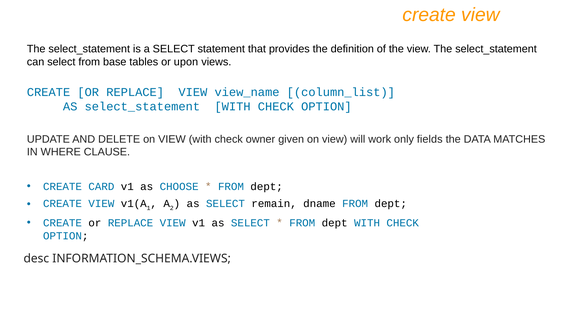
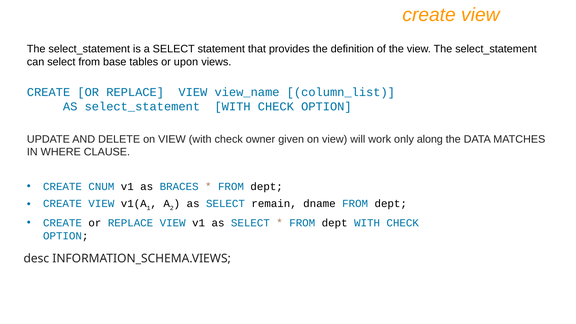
fields: fields -> along
CARD: CARD -> CNUM
CHOOSE: CHOOSE -> BRACES
